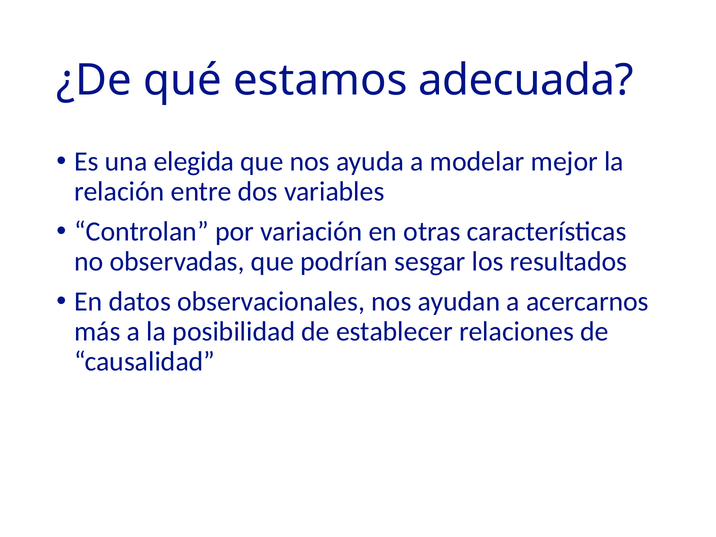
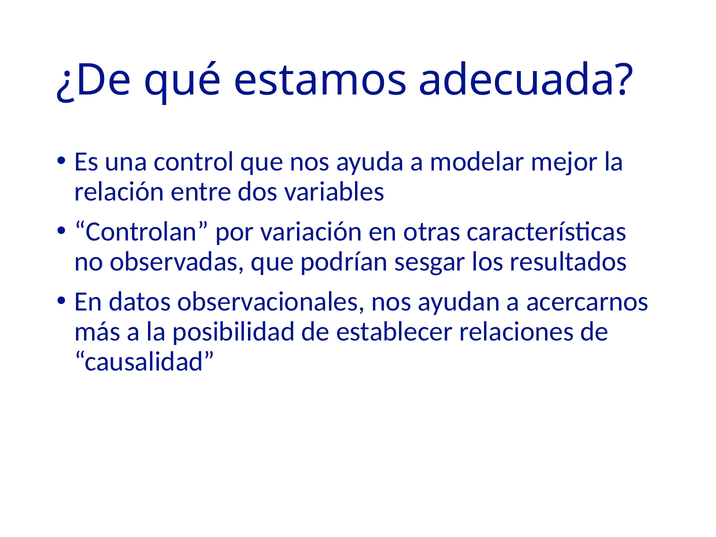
elegida: elegida -> control
